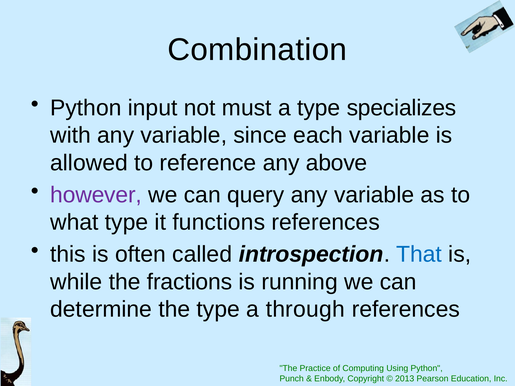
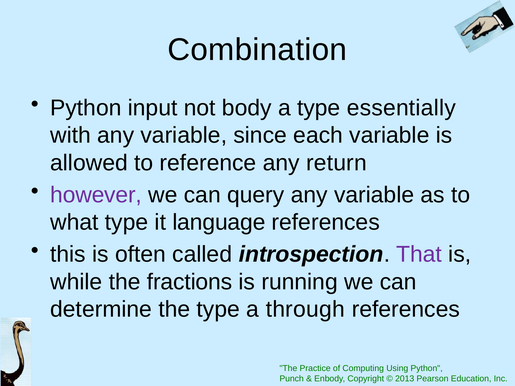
must: must -> body
specializes: specializes -> essentially
above: above -> return
functions: functions -> language
That colour: blue -> purple
